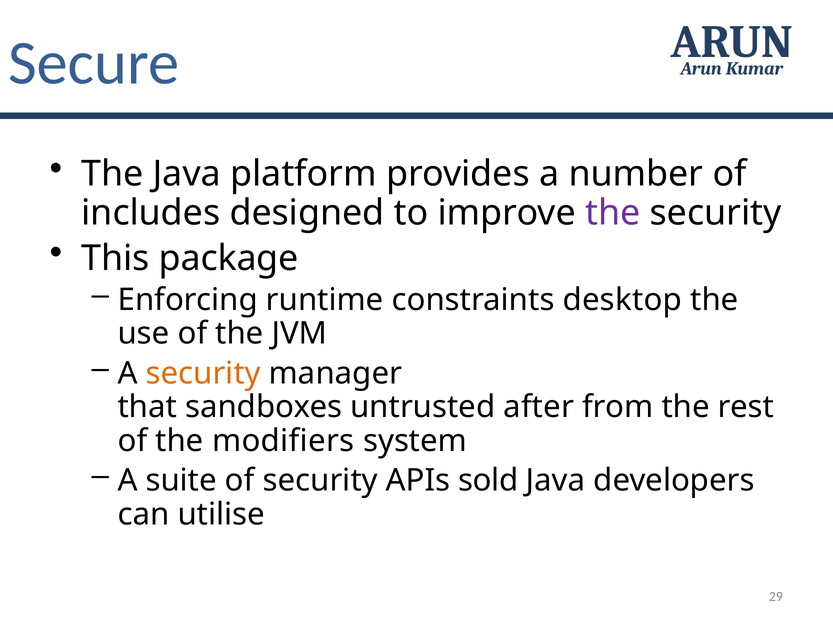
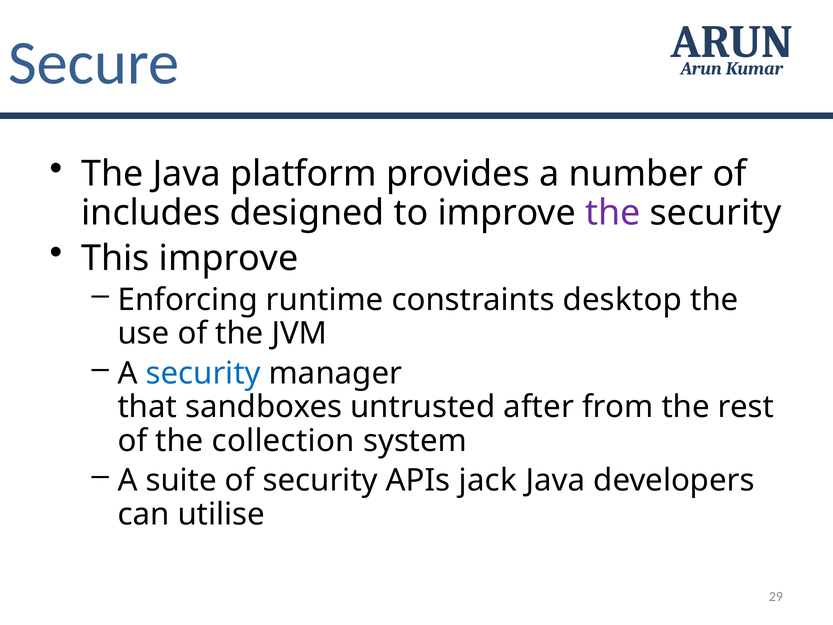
This package: package -> improve
security at (203, 373) colour: orange -> blue
modifiers: modifiers -> collection
sold: sold -> jack
